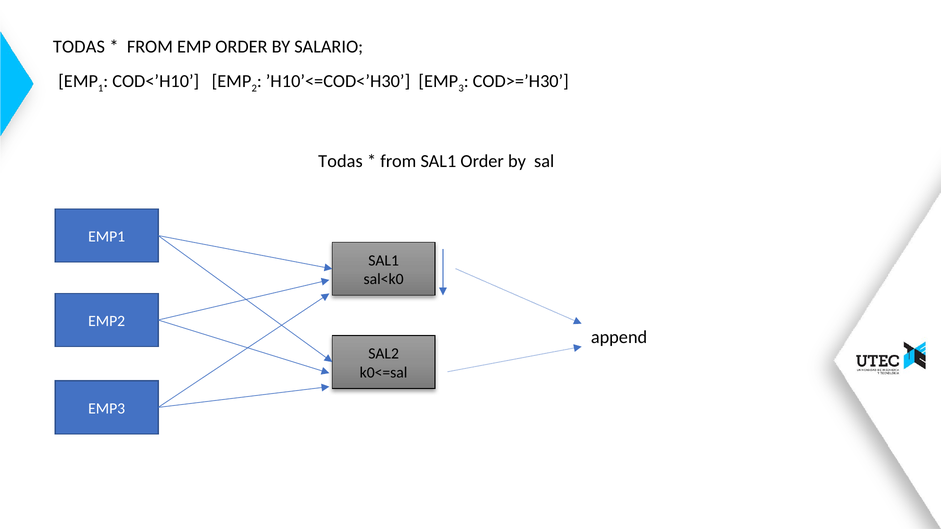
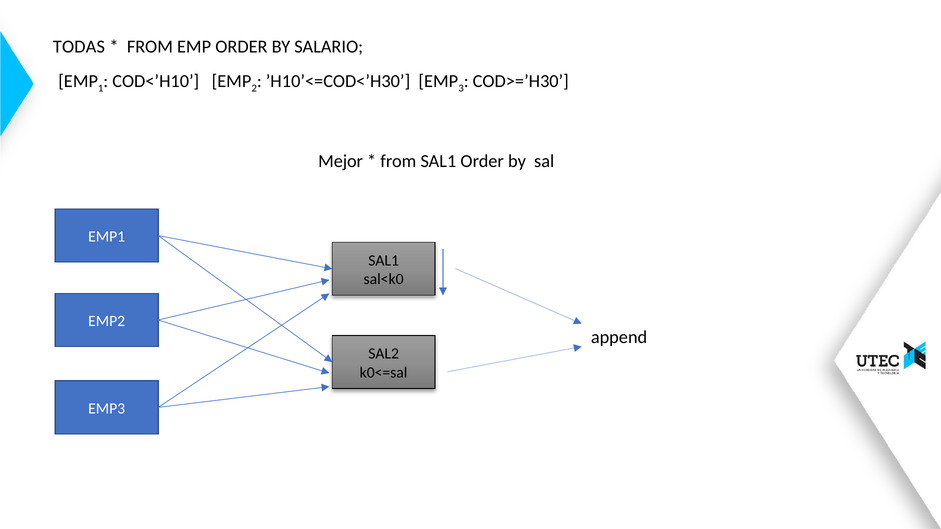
Todas at (340, 162): Todas -> Mejor
